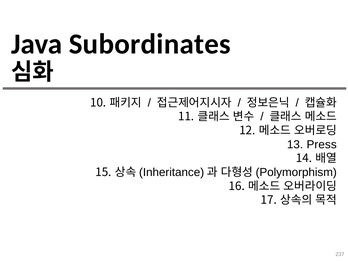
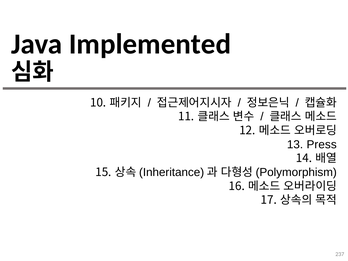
Subordinates: Subordinates -> Implemented
